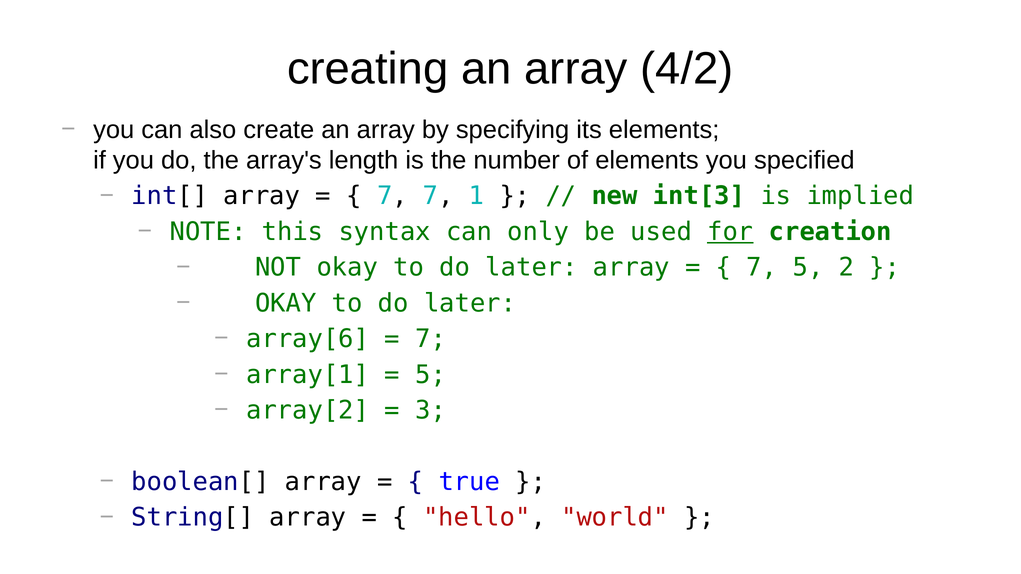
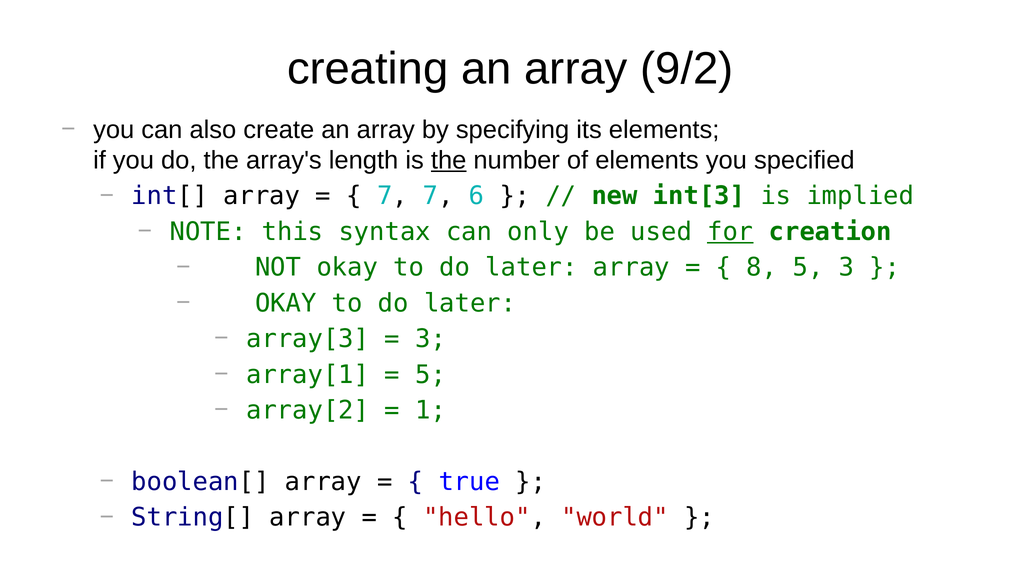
4/2: 4/2 -> 9/2
the at (449, 160) underline: none -> present
1: 1 -> 6
7 at (762, 268): 7 -> 8
5 2: 2 -> 3
array[6: array[6 -> array[3
7 at (431, 339): 7 -> 3
3: 3 -> 1
